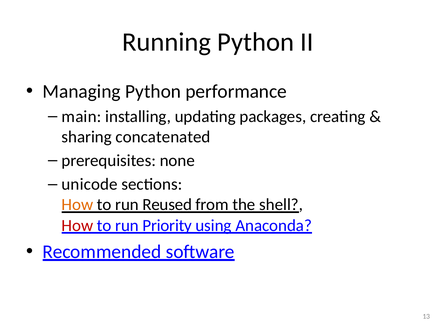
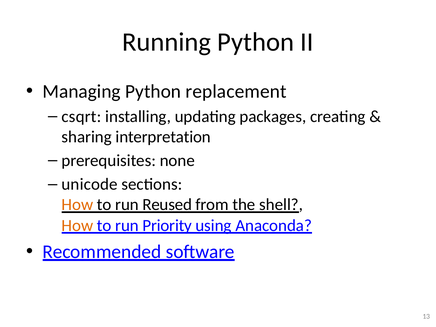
performance: performance -> replacement
main: main -> csqrt
concatenated: concatenated -> interpretation
How at (77, 225) colour: red -> orange
